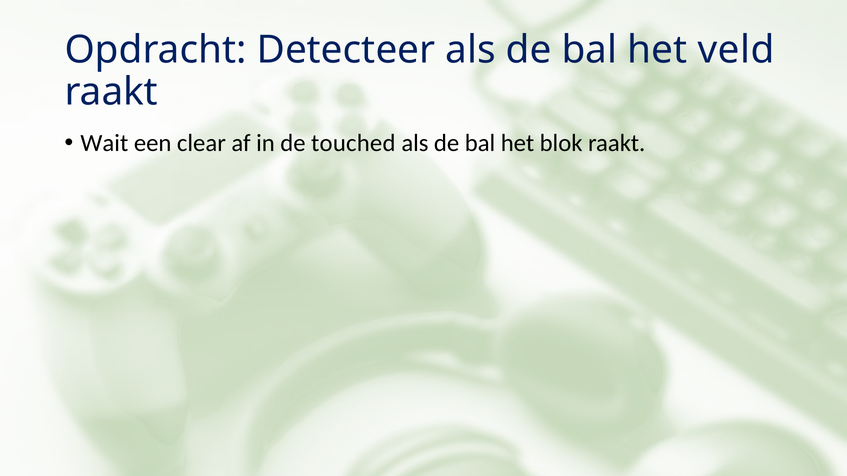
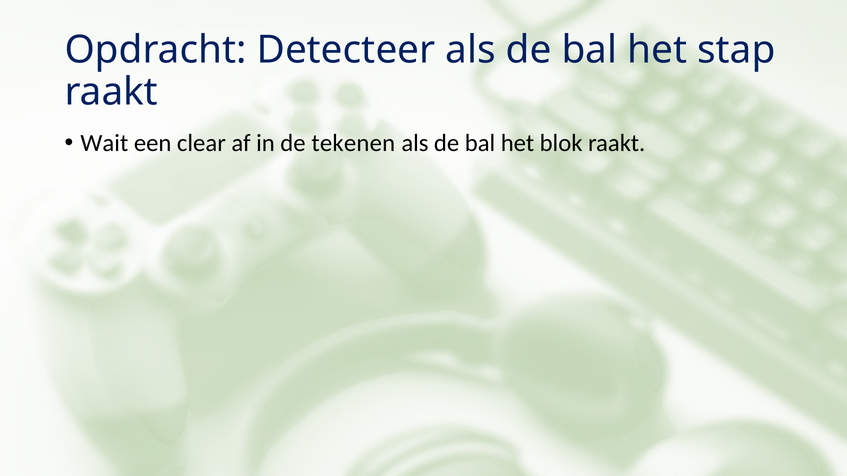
veld: veld -> stap
touched: touched -> tekenen
